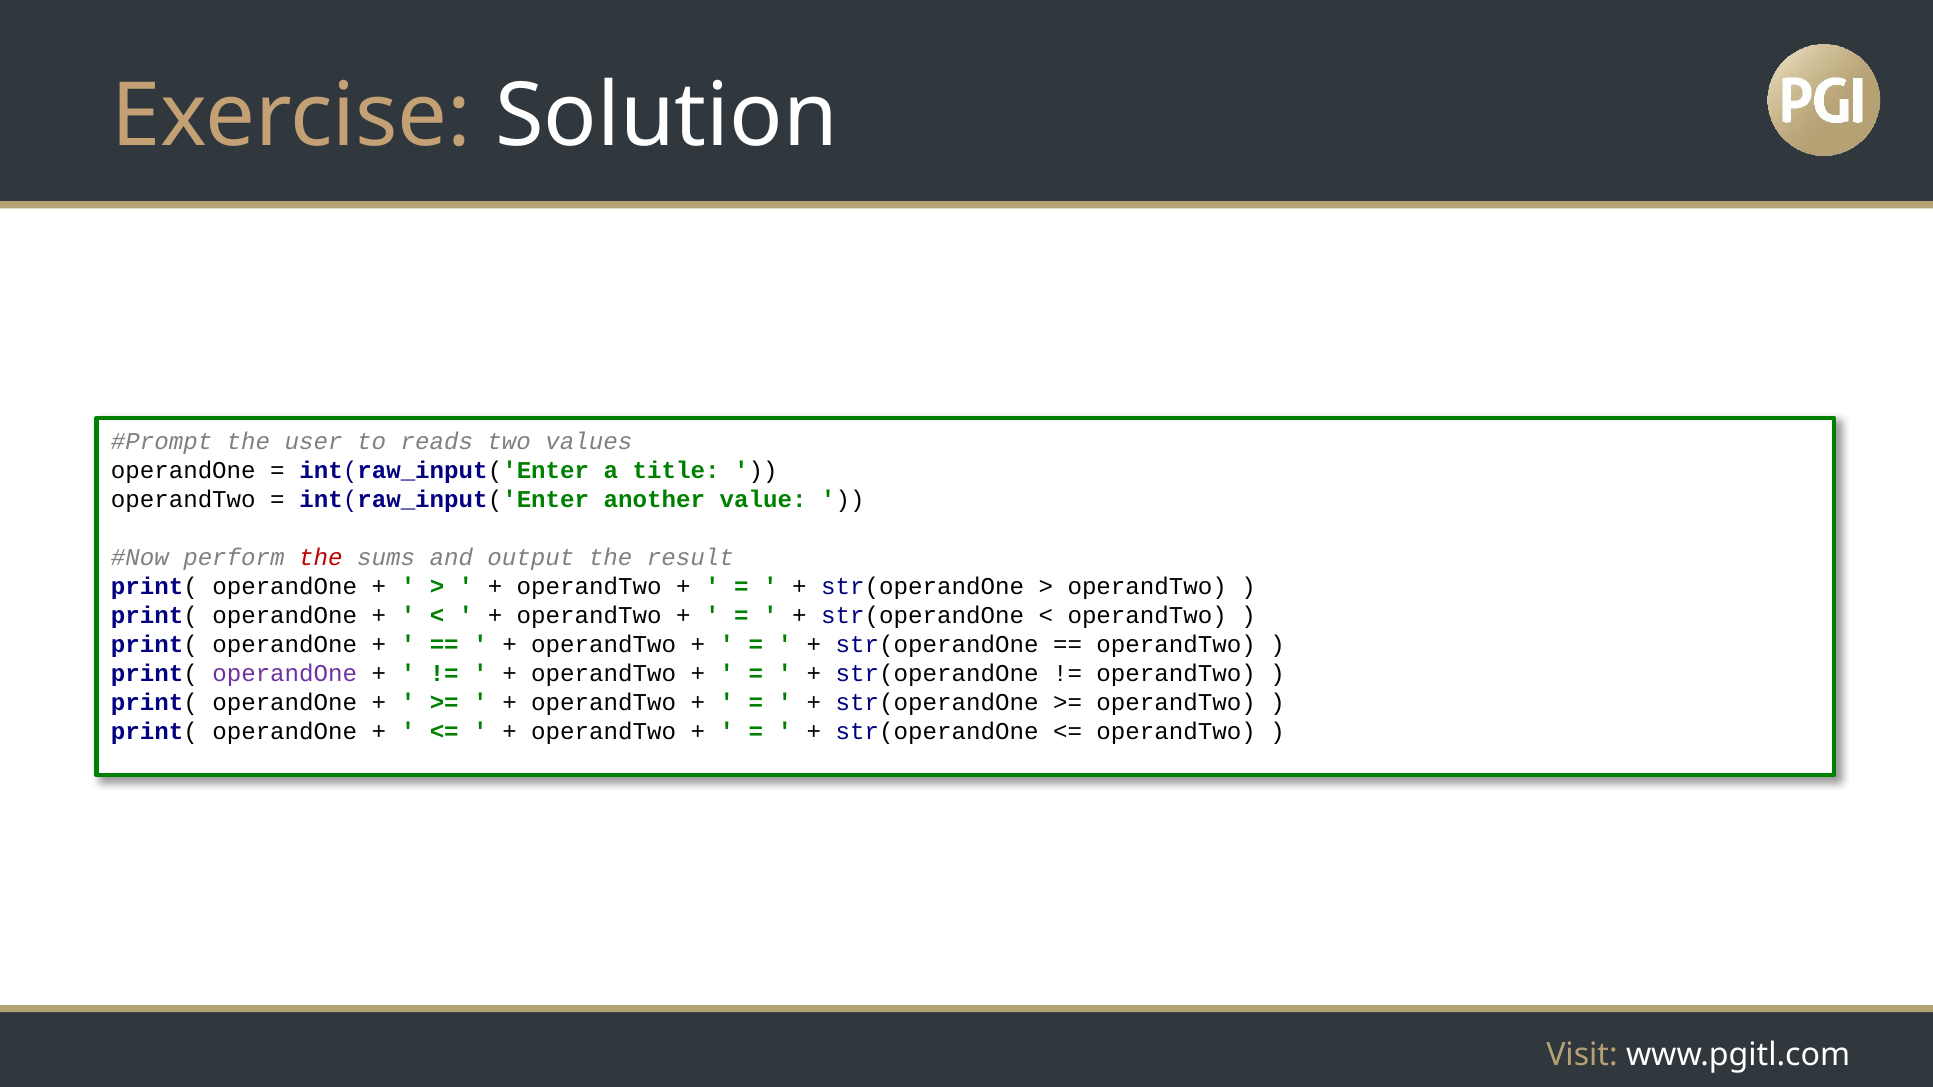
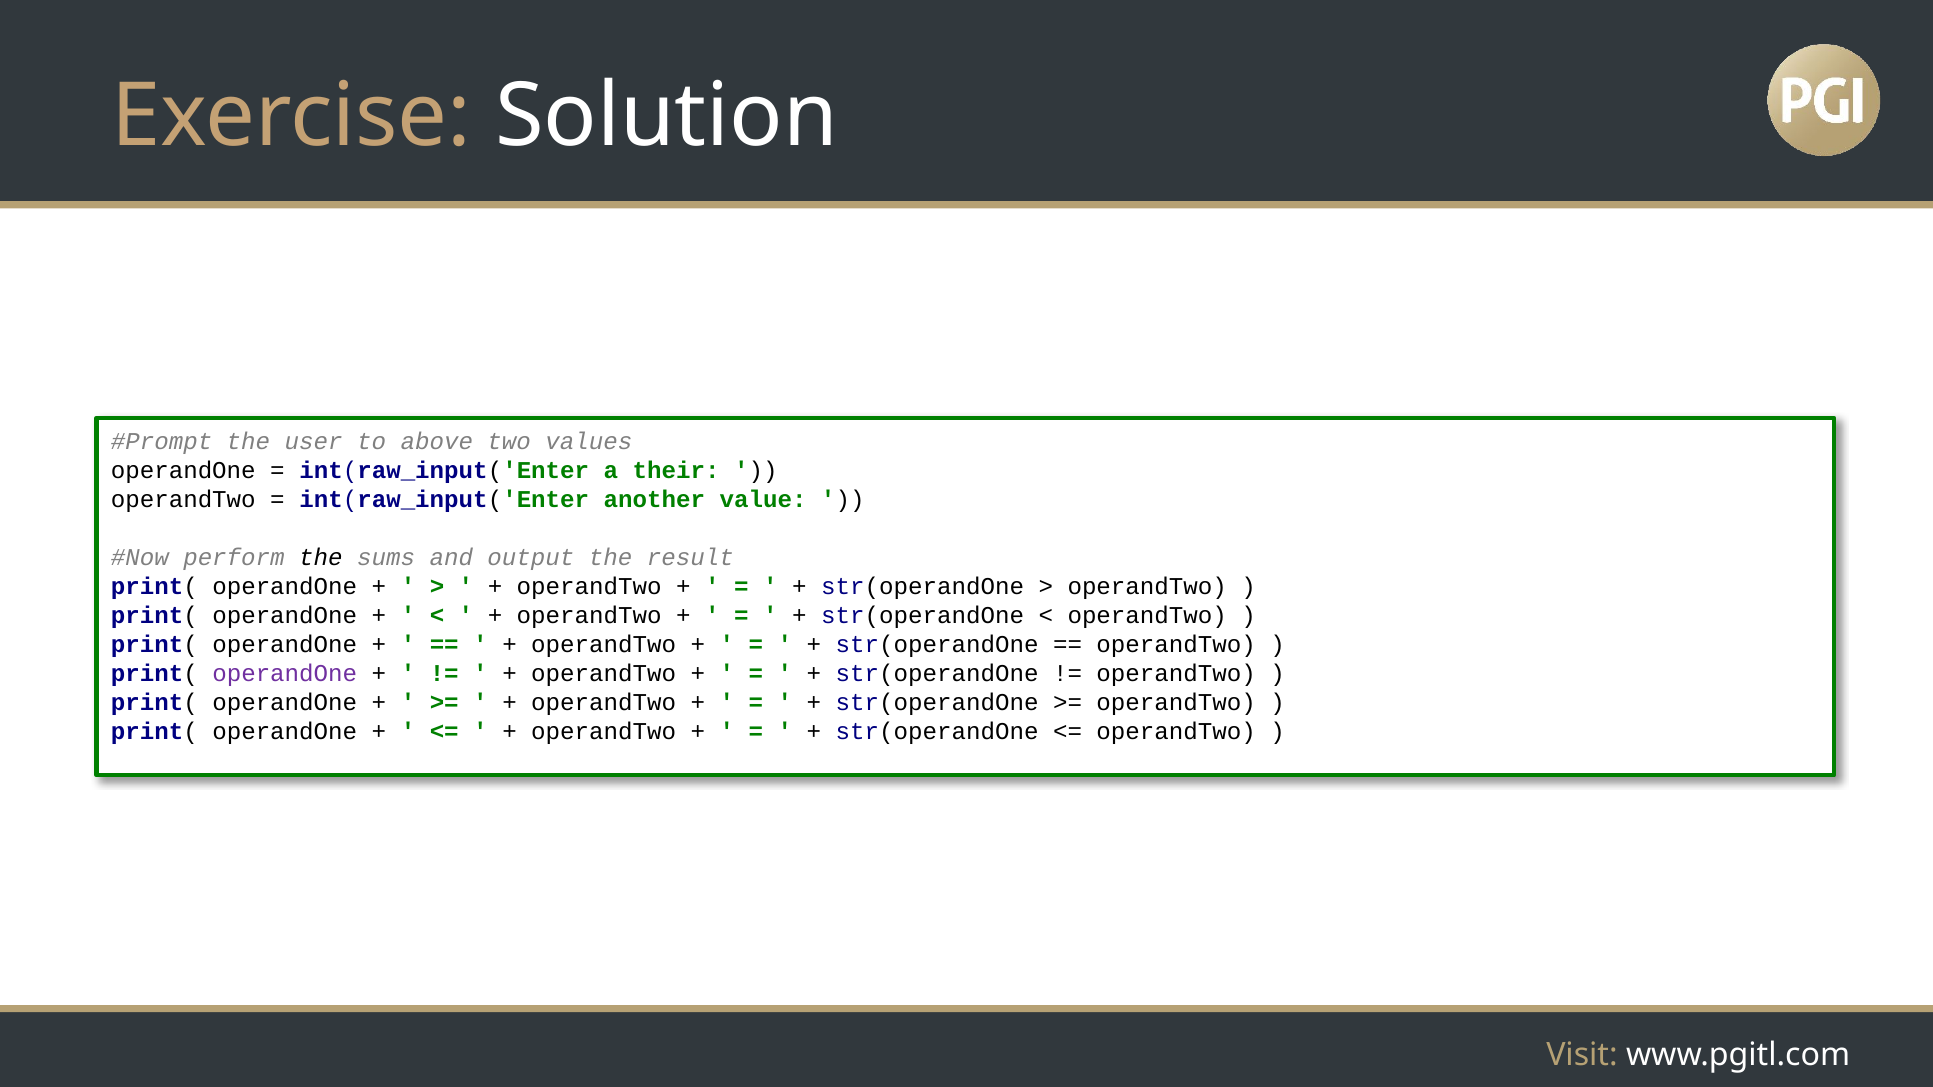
reads: reads -> above
title: title -> their
the at (321, 557) colour: red -> black
